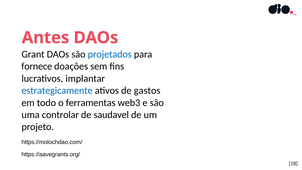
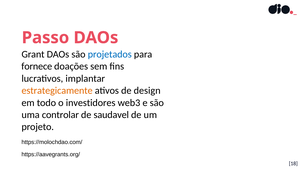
Antes: Antes -> Passo
estrategicamente colour: blue -> orange
gastos: gastos -> design
ferramentas: ferramentas -> investidores
